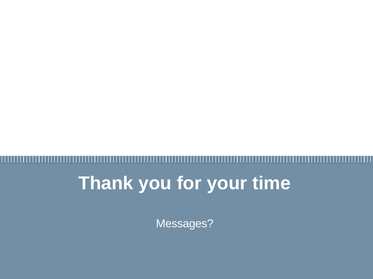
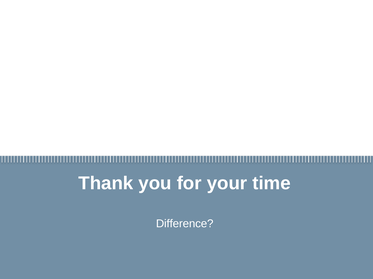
Messages: Messages -> Difference
